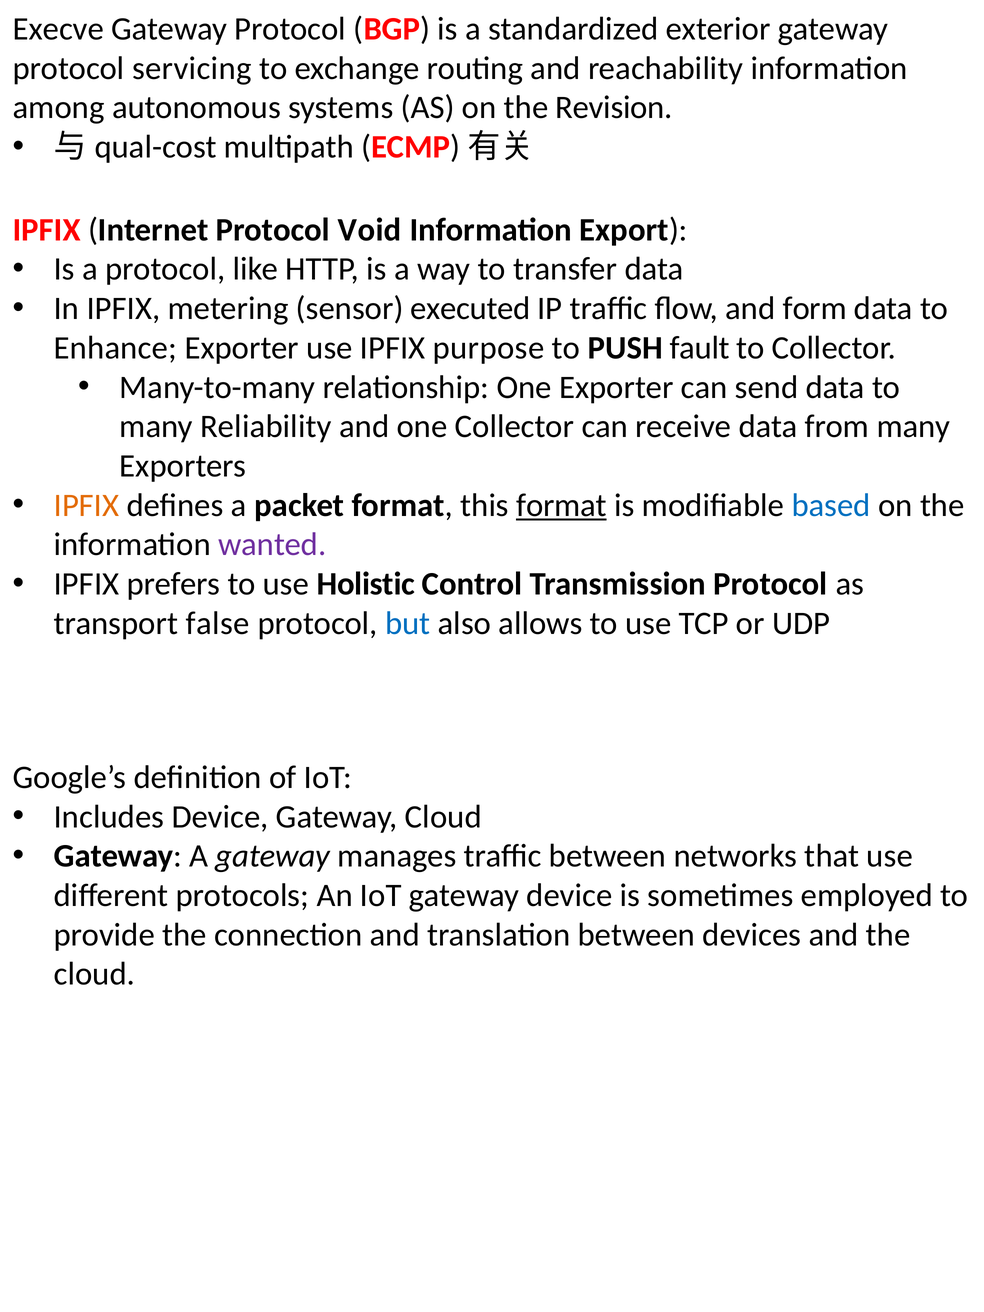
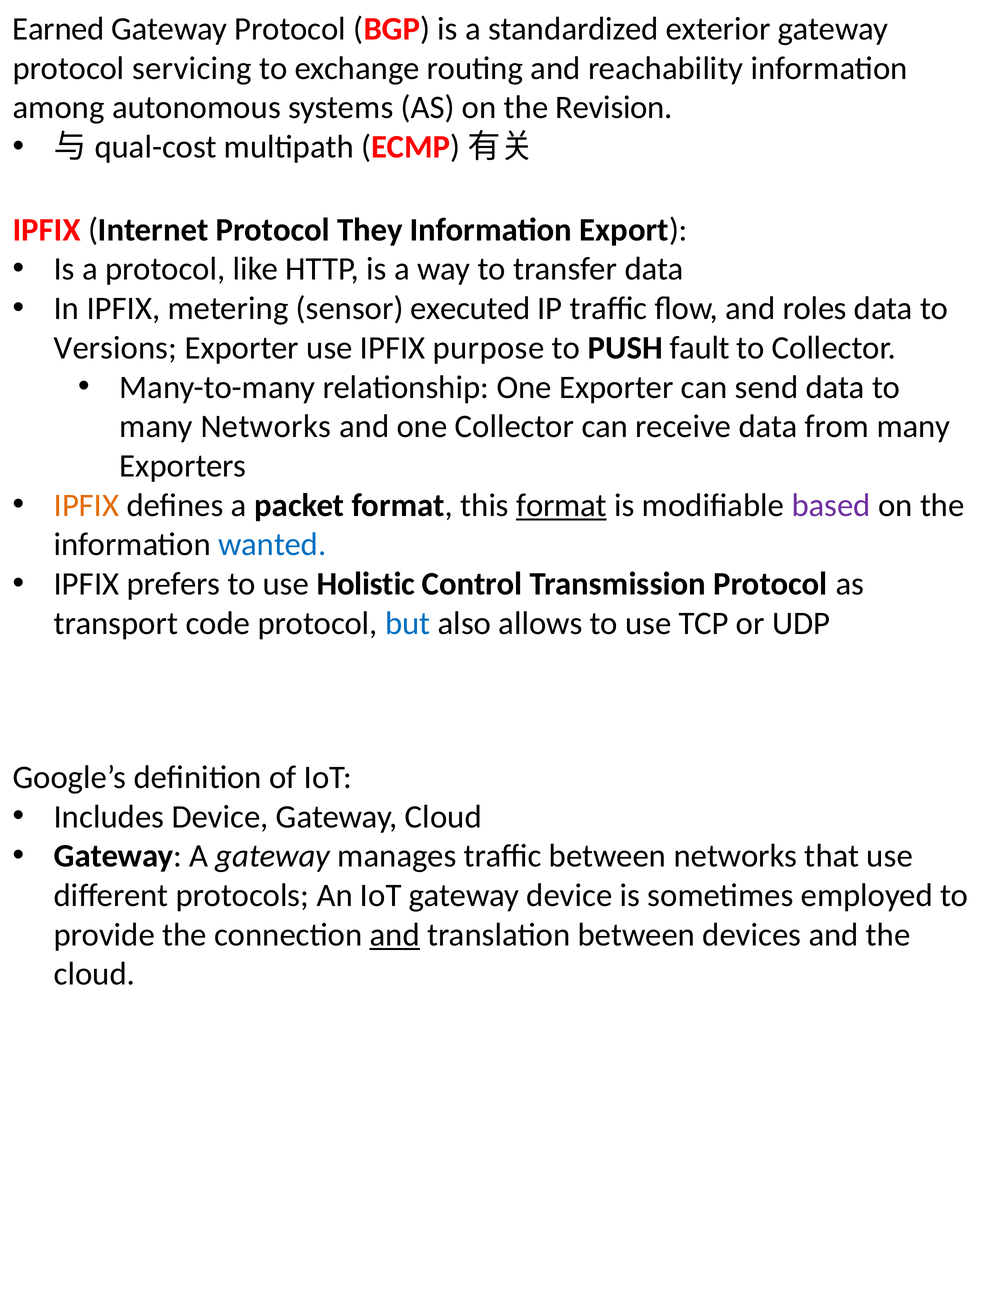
Execve: Execve -> Earned
Void: Void -> They
form: form -> roles
Enhance: Enhance -> Versions
many Reliability: Reliability -> Networks
based colour: blue -> purple
wanted colour: purple -> blue
false: false -> code
and at (395, 935) underline: none -> present
